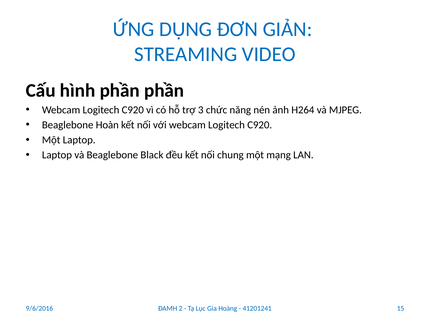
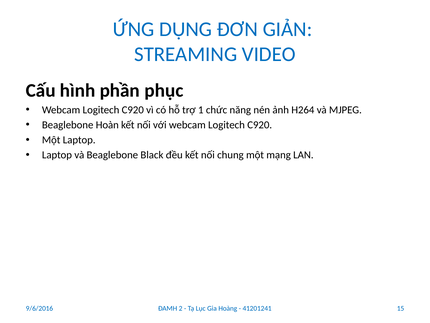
phần phần: phần -> phục
3: 3 -> 1
